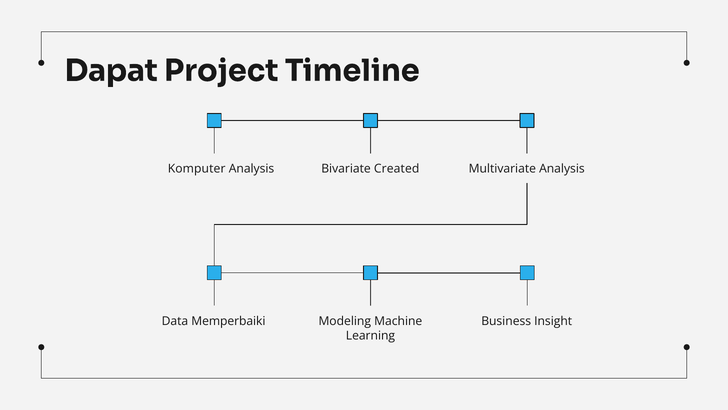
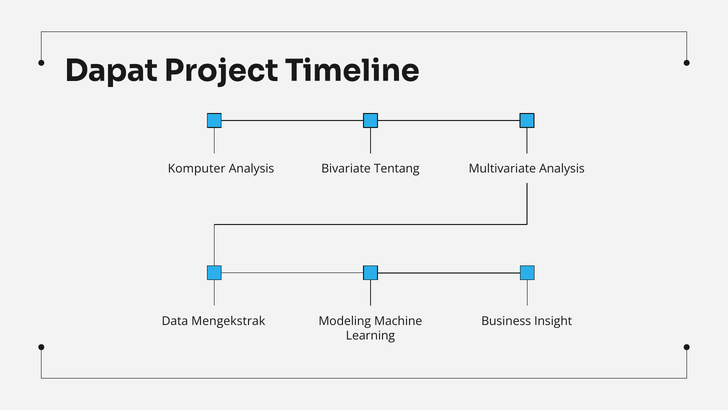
Created: Created -> Tentang
Memperbaiki: Memperbaiki -> Mengekstrak
